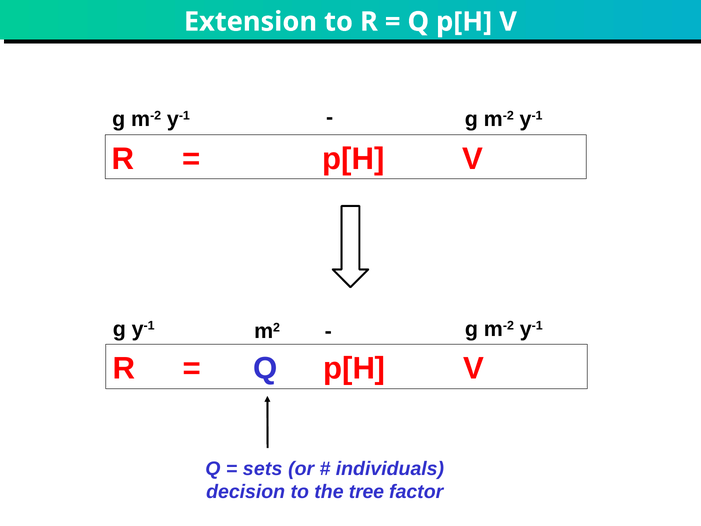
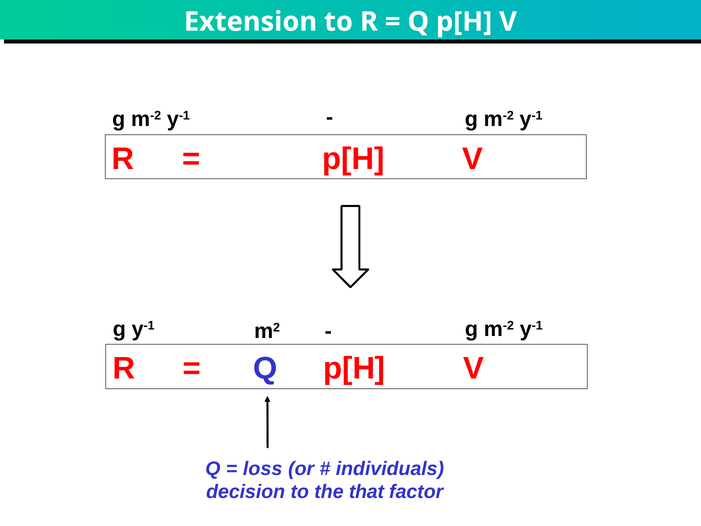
sets: sets -> loss
tree: tree -> that
